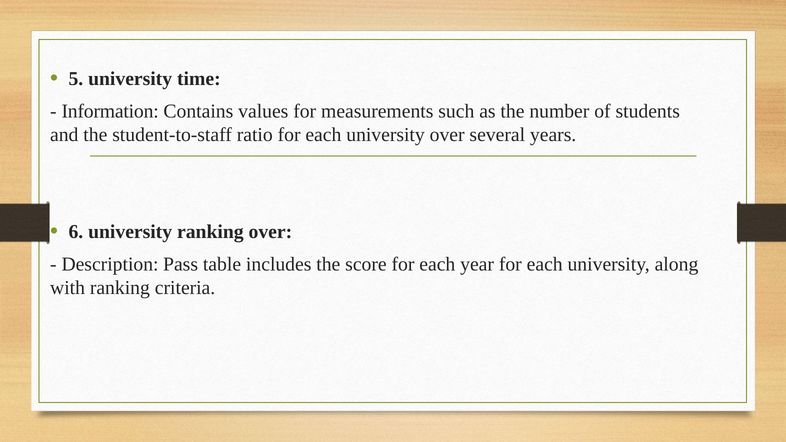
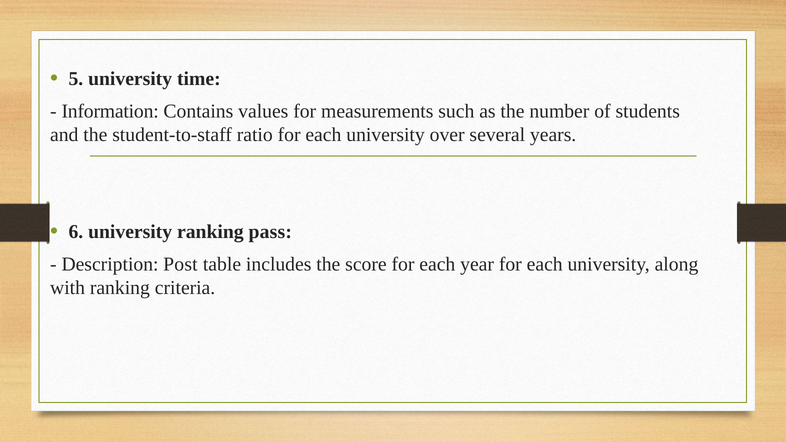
ranking over: over -> pass
Pass: Pass -> Post
